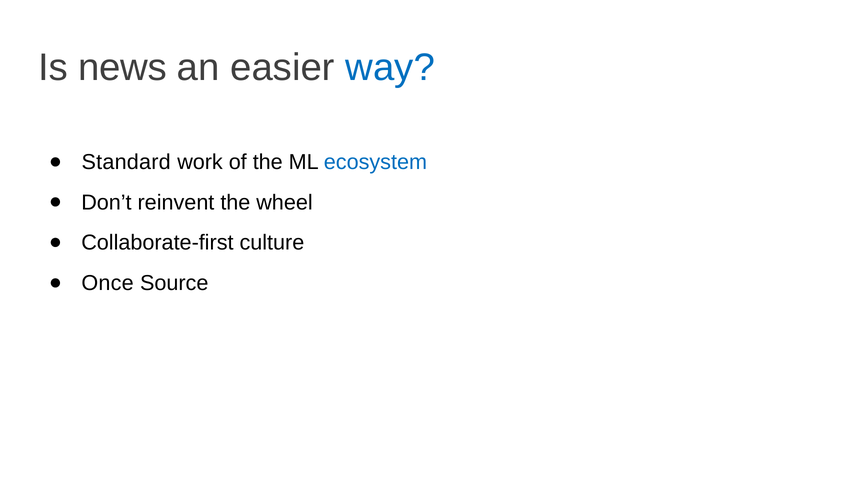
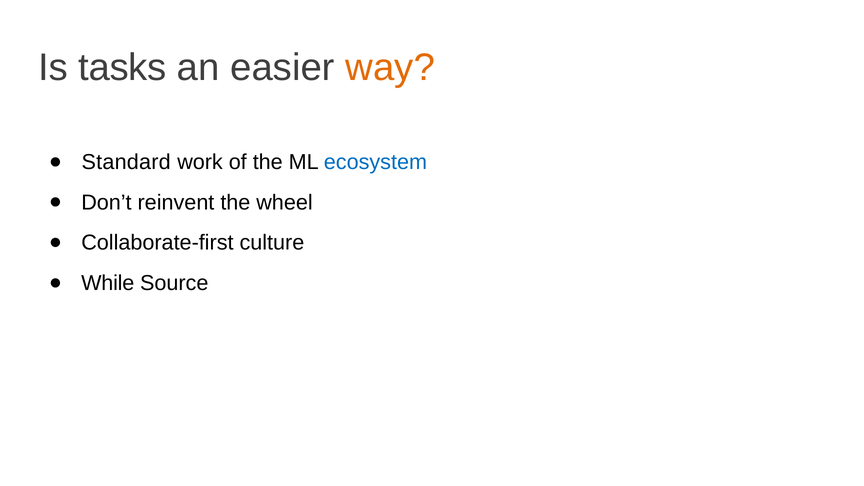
news: news -> tasks
way colour: blue -> orange
Once: Once -> While
